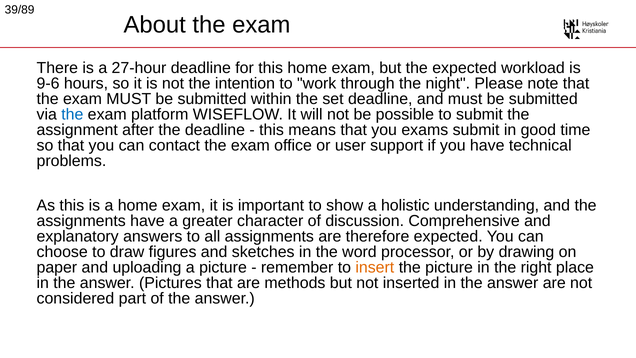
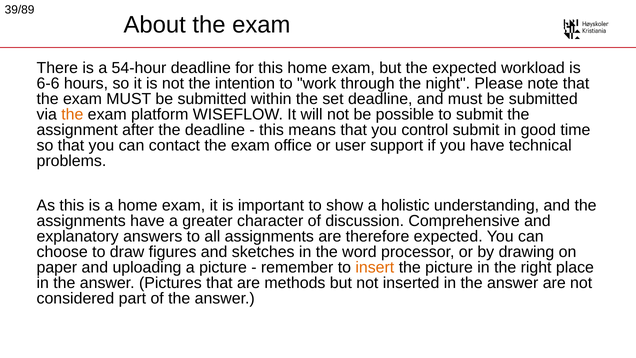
27-hour: 27-hour -> 54-hour
9-6: 9-6 -> 6-6
the at (72, 115) colour: blue -> orange
exams: exams -> control
